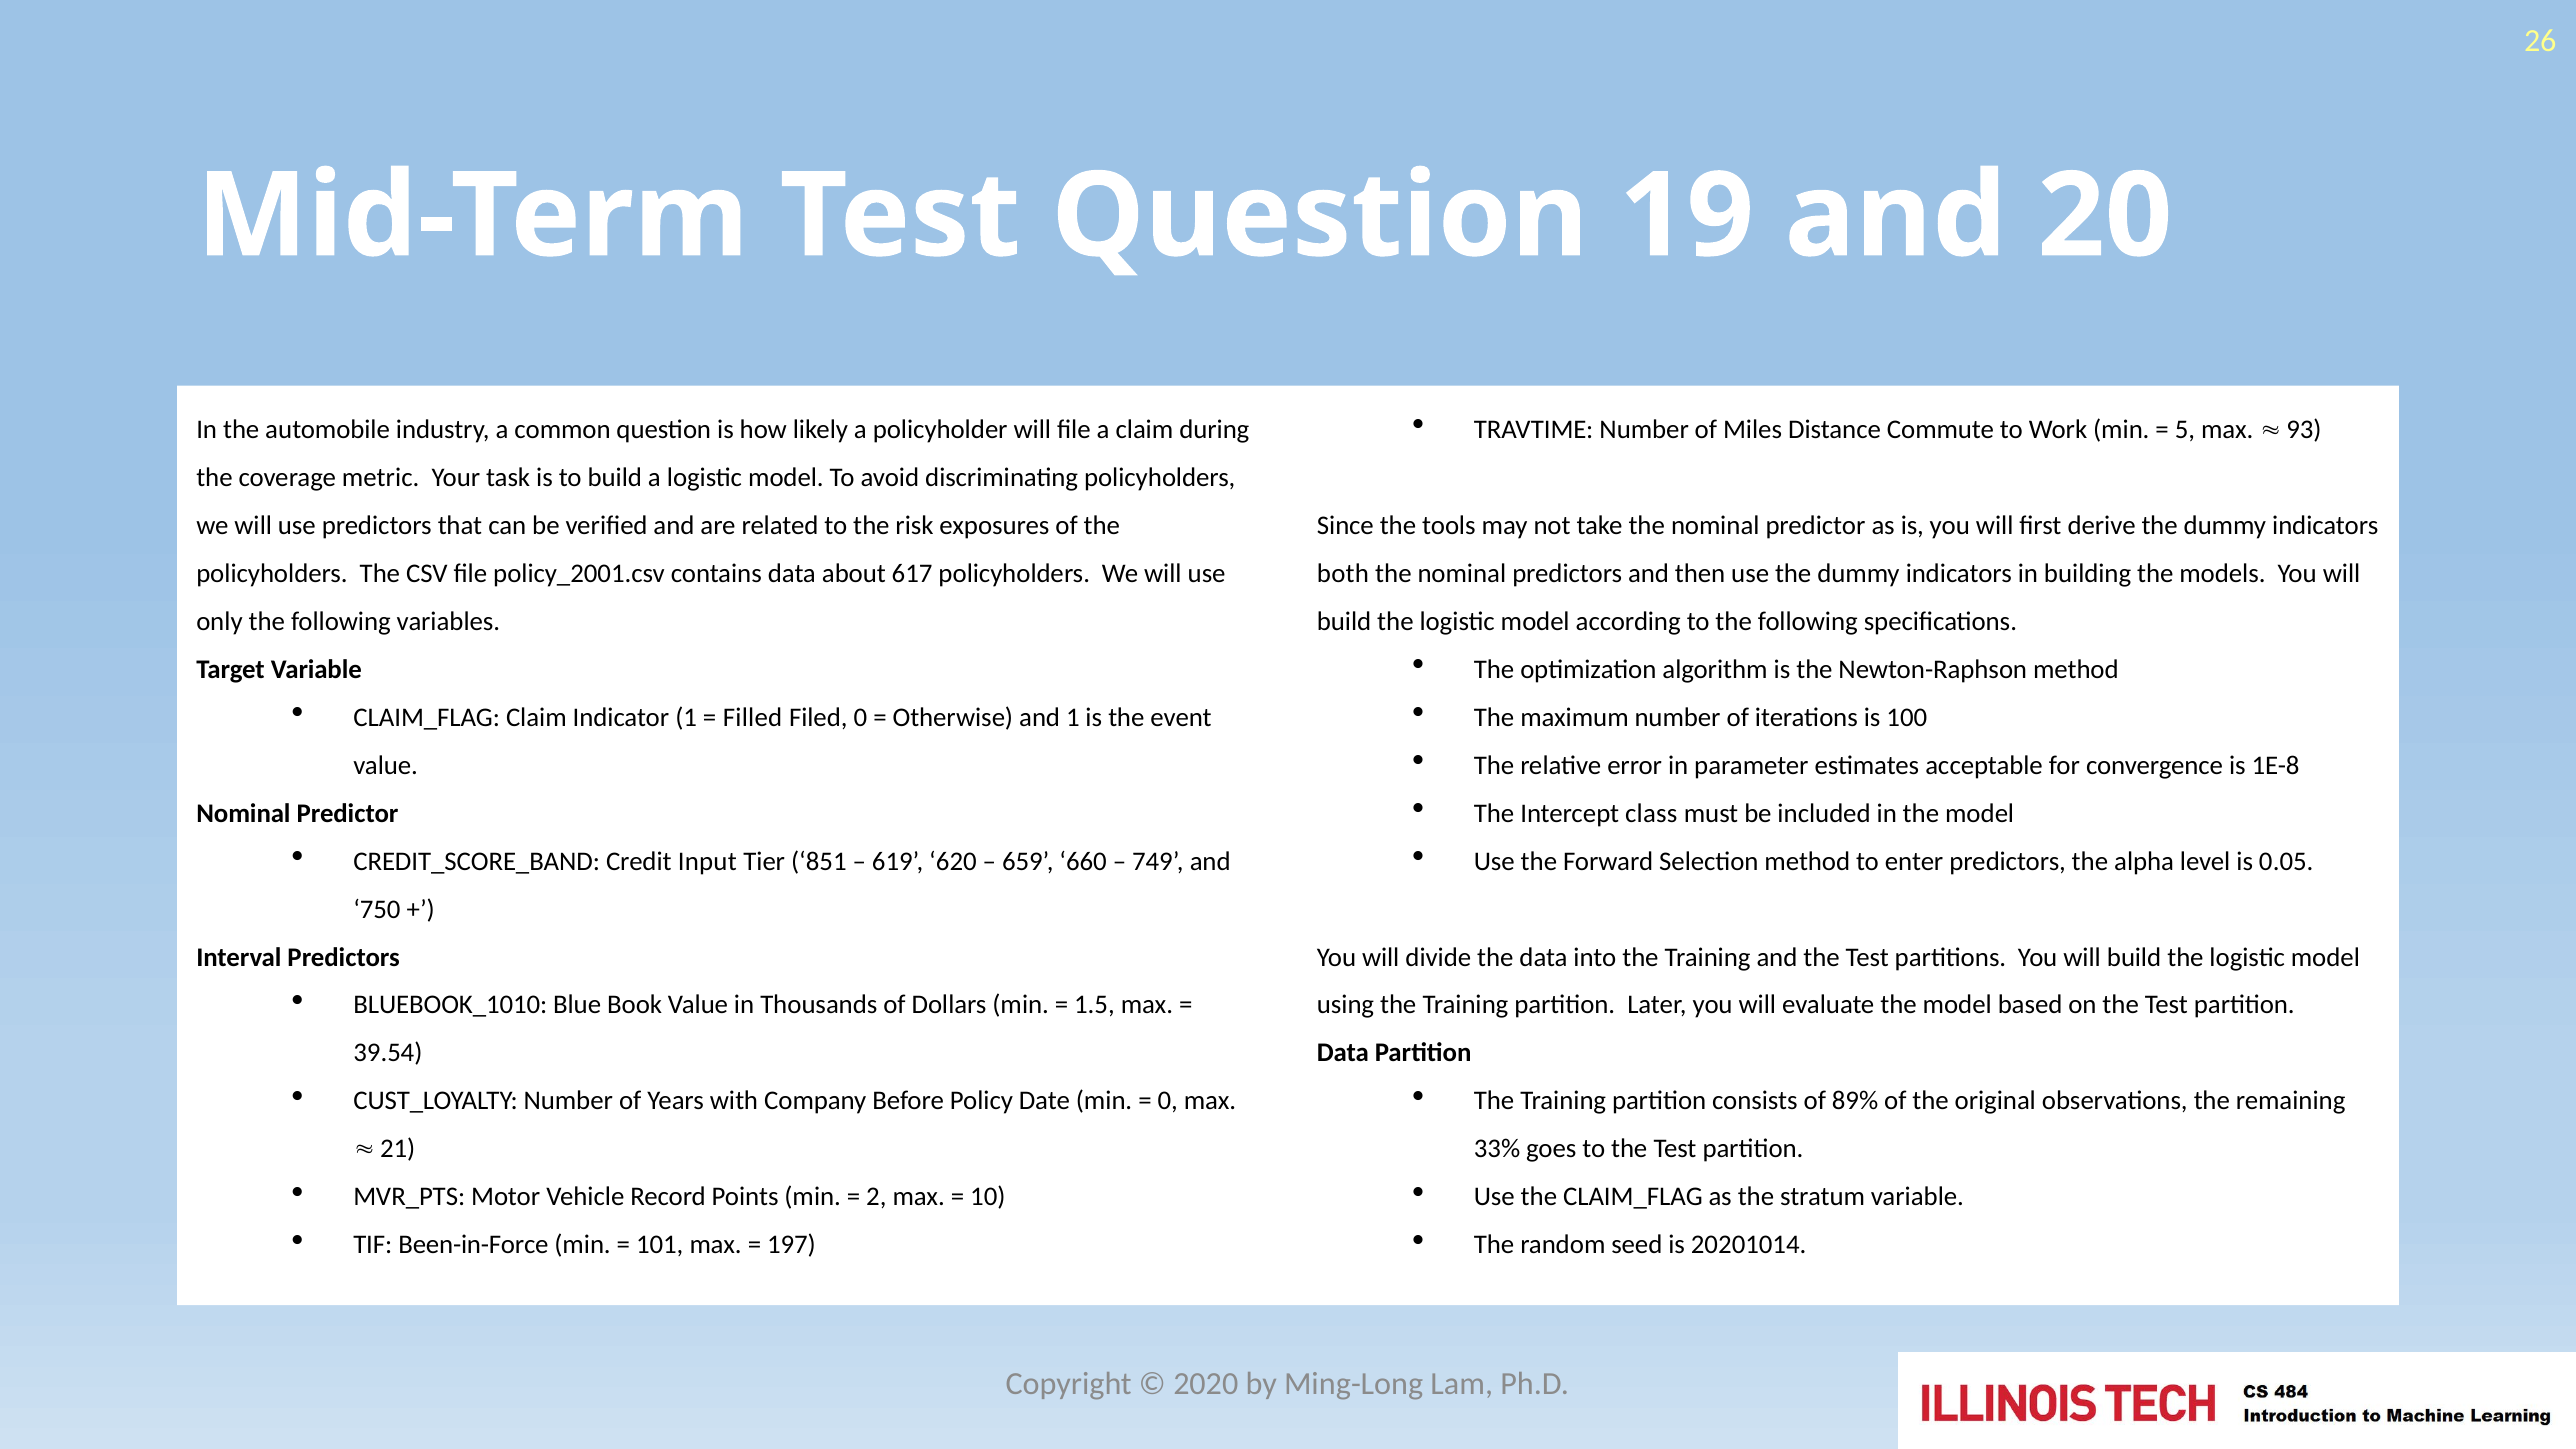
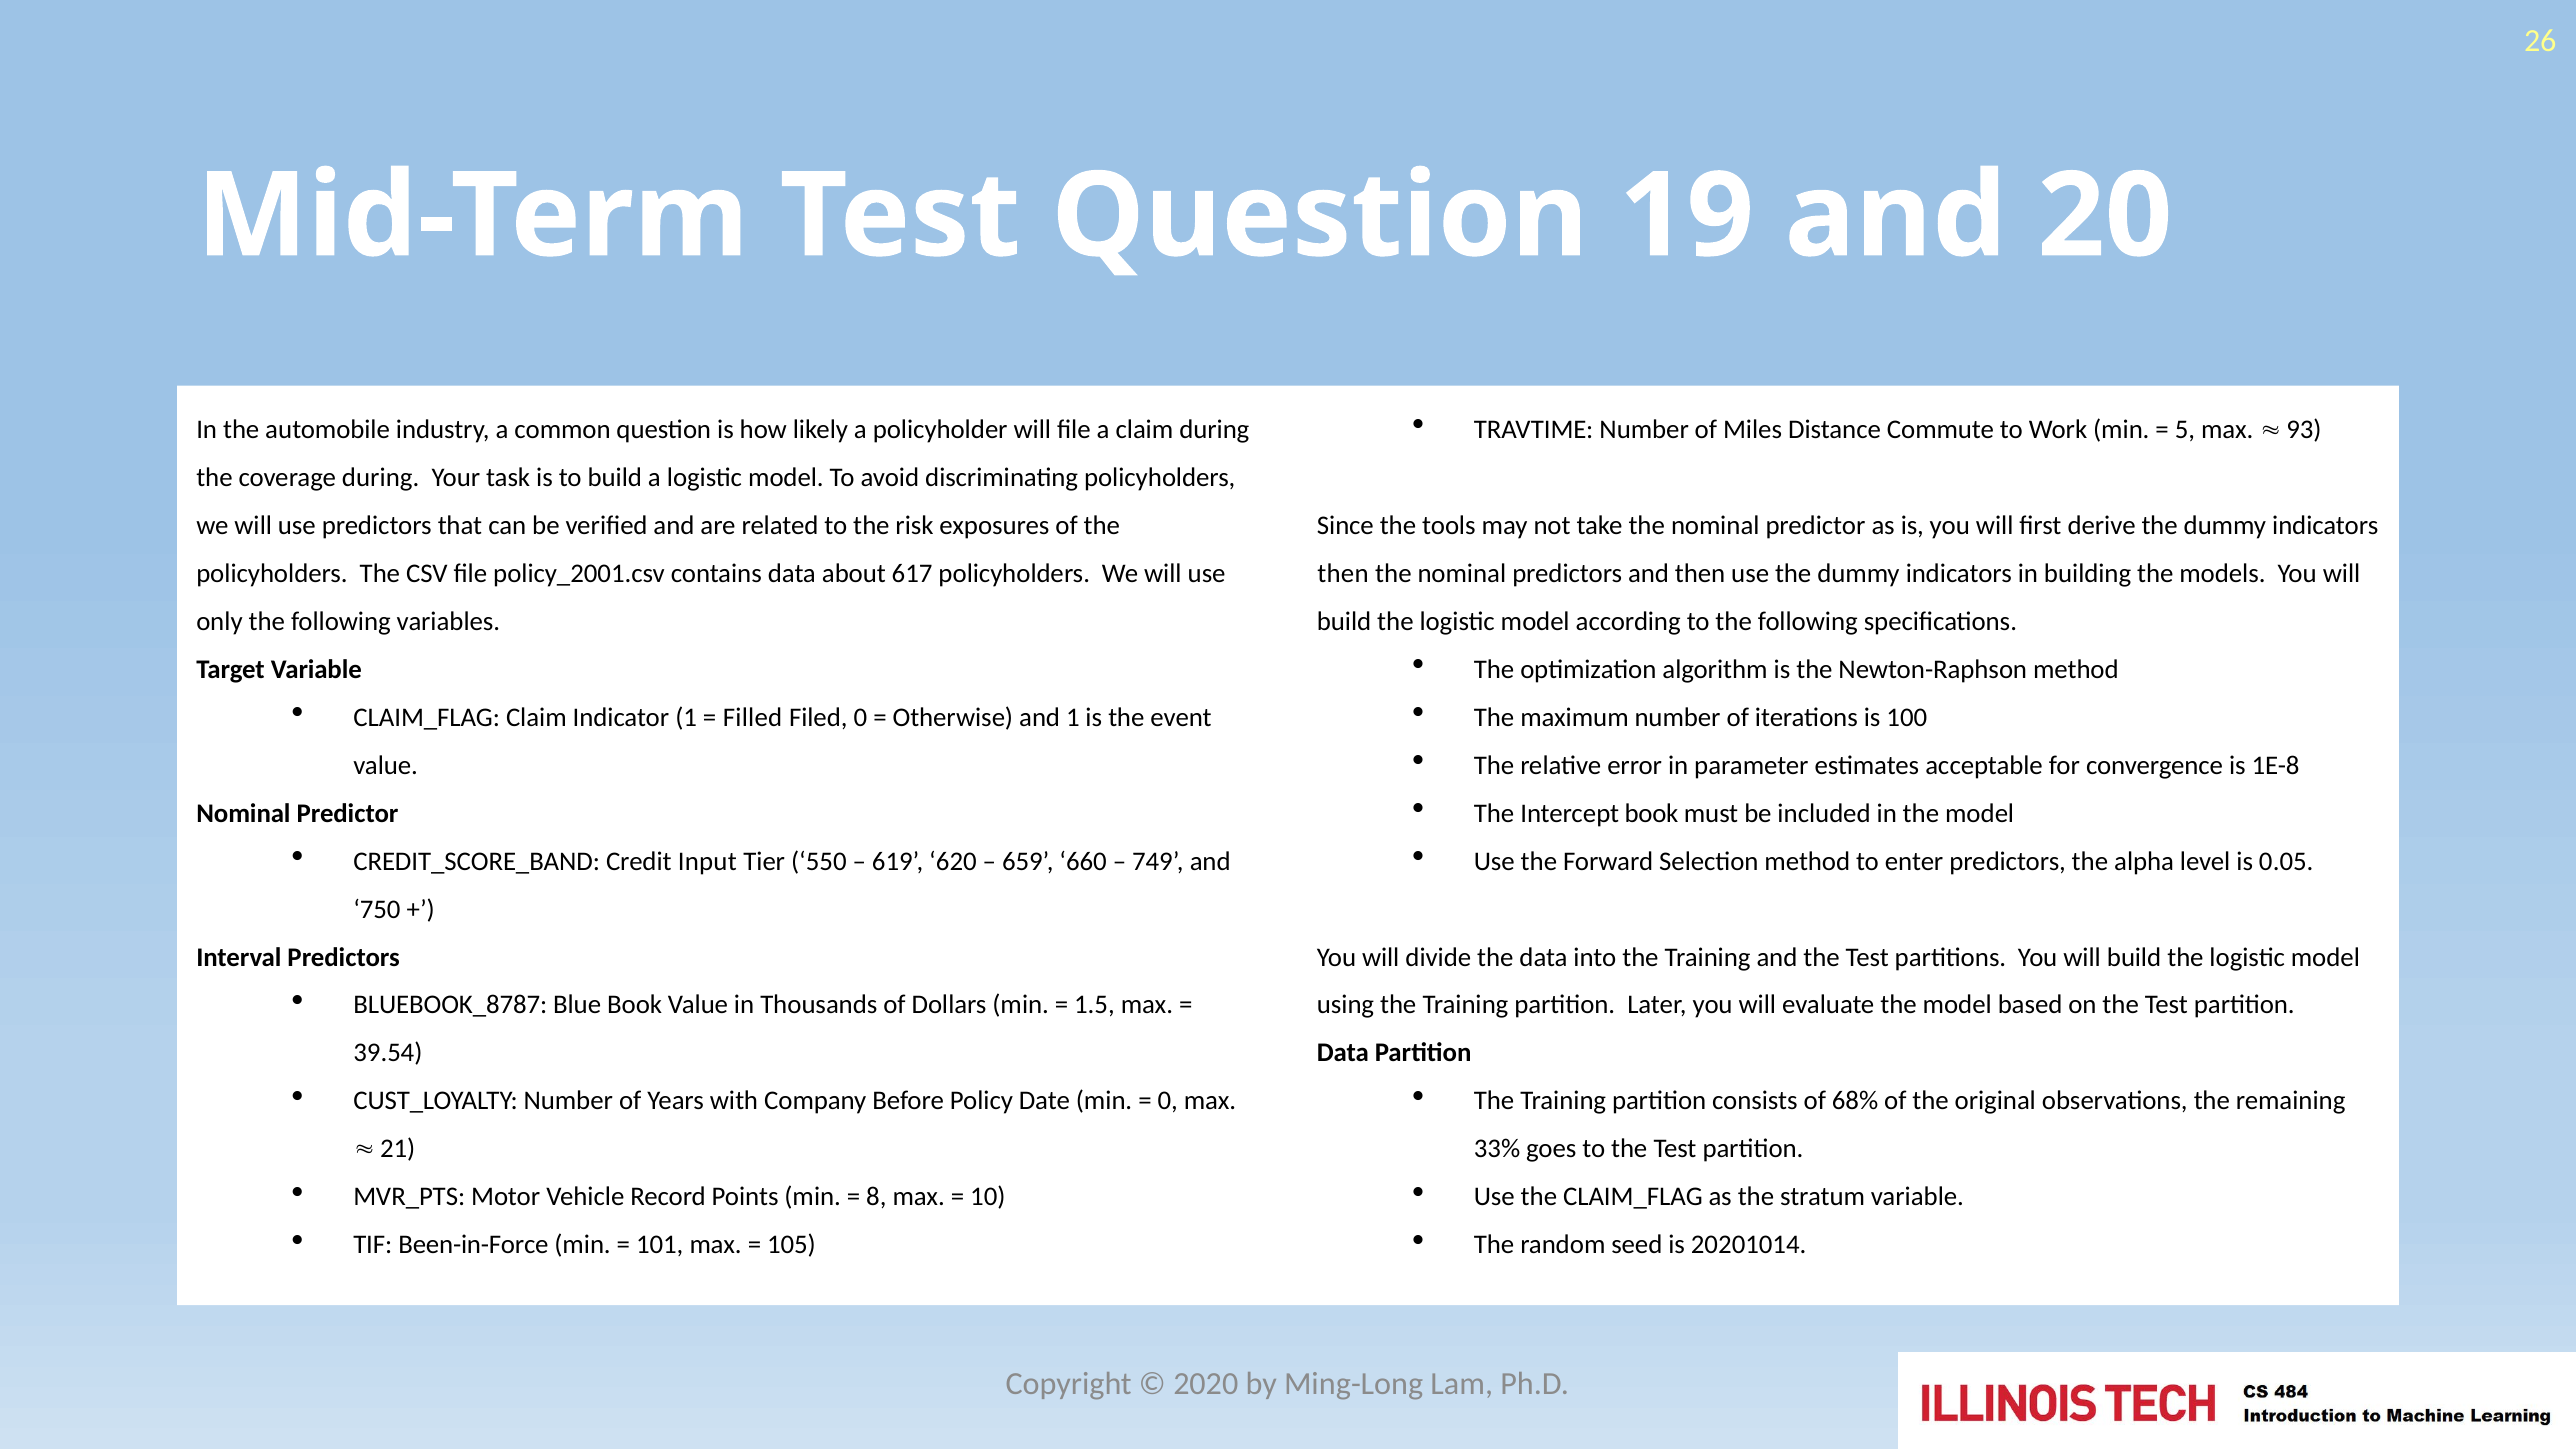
coverage metric: metric -> during
both at (1343, 573): both -> then
Intercept class: class -> book
851: 851 -> 550
BLUEBOOK_1010: BLUEBOOK_1010 -> BLUEBOOK_8787
89%: 89% -> 68%
2: 2 -> 8
197: 197 -> 105
